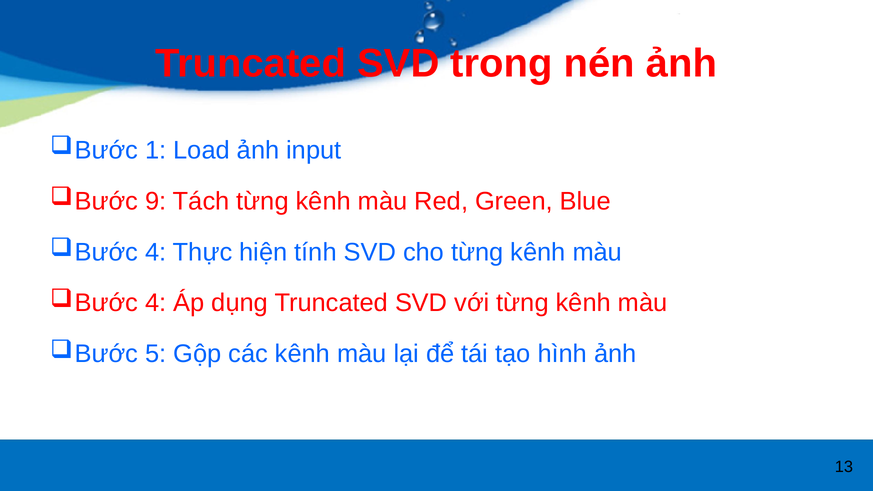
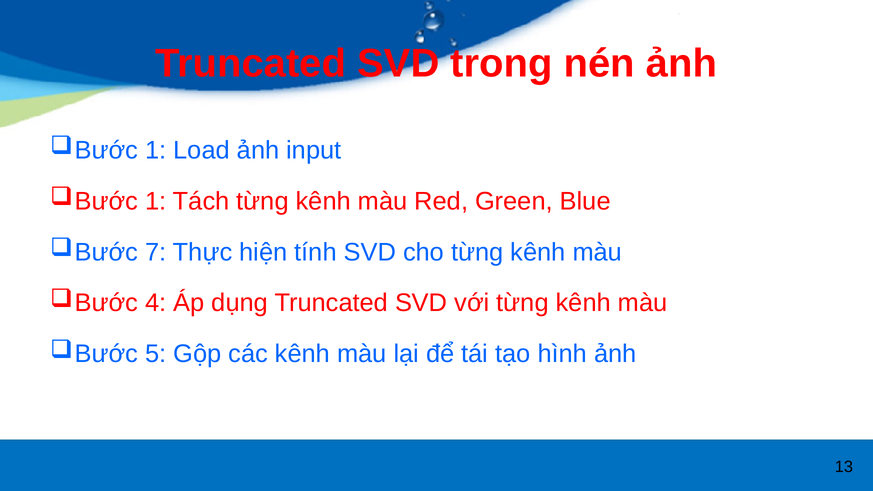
9 at (156, 201): 9 -> 1
4 at (156, 252): 4 -> 7
